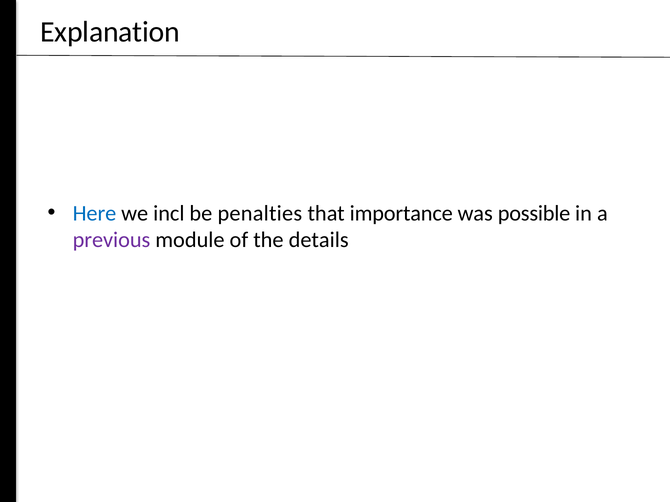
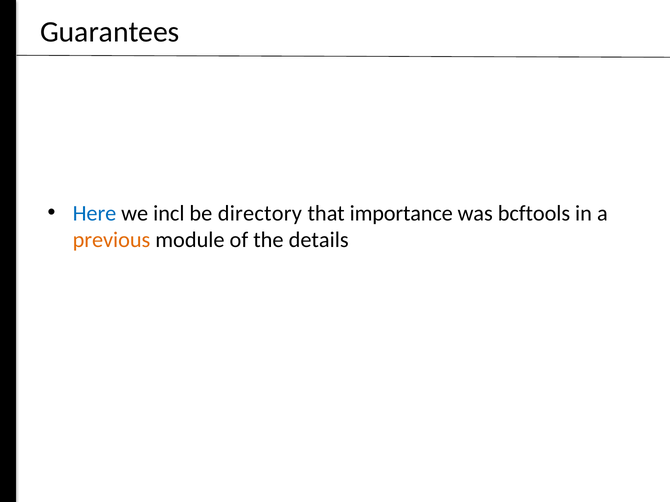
Explanation: Explanation -> Guarantees
penalties: penalties -> directory
possible: possible -> bcftools
previous colour: purple -> orange
